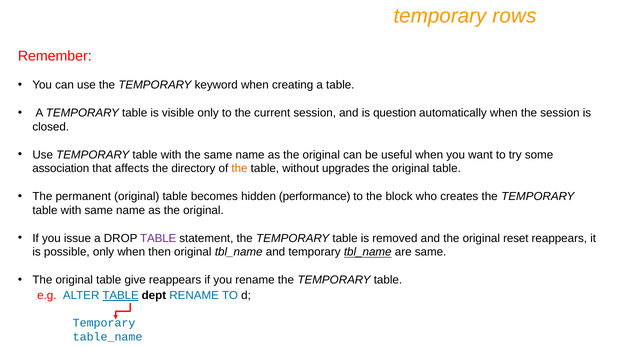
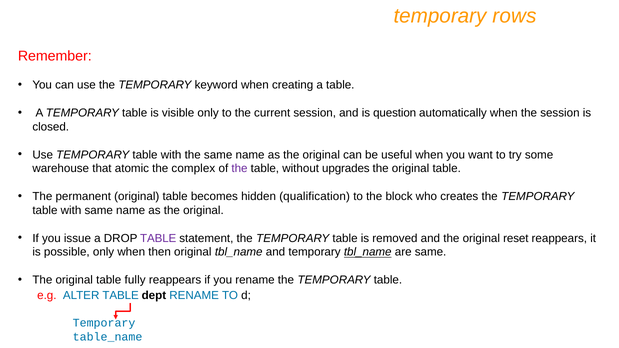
association: association -> warehouse
affects: affects -> atomic
directory: directory -> complex
the at (239, 169) colour: orange -> purple
performance: performance -> qualification
give: give -> fully
TABLE at (121, 296) underline: present -> none
